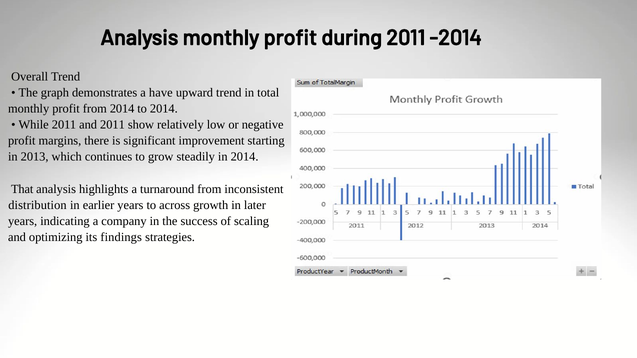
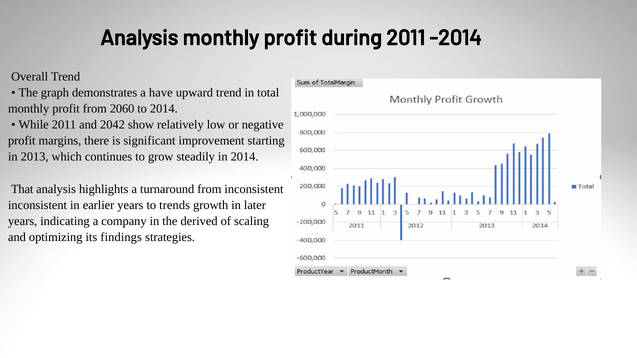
from 2014: 2014 -> 2060
and 2011: 2011 -> 2042
distribution at (37, 205): distribution -> inconsistent
across: across -> trends
success: success -> derived
